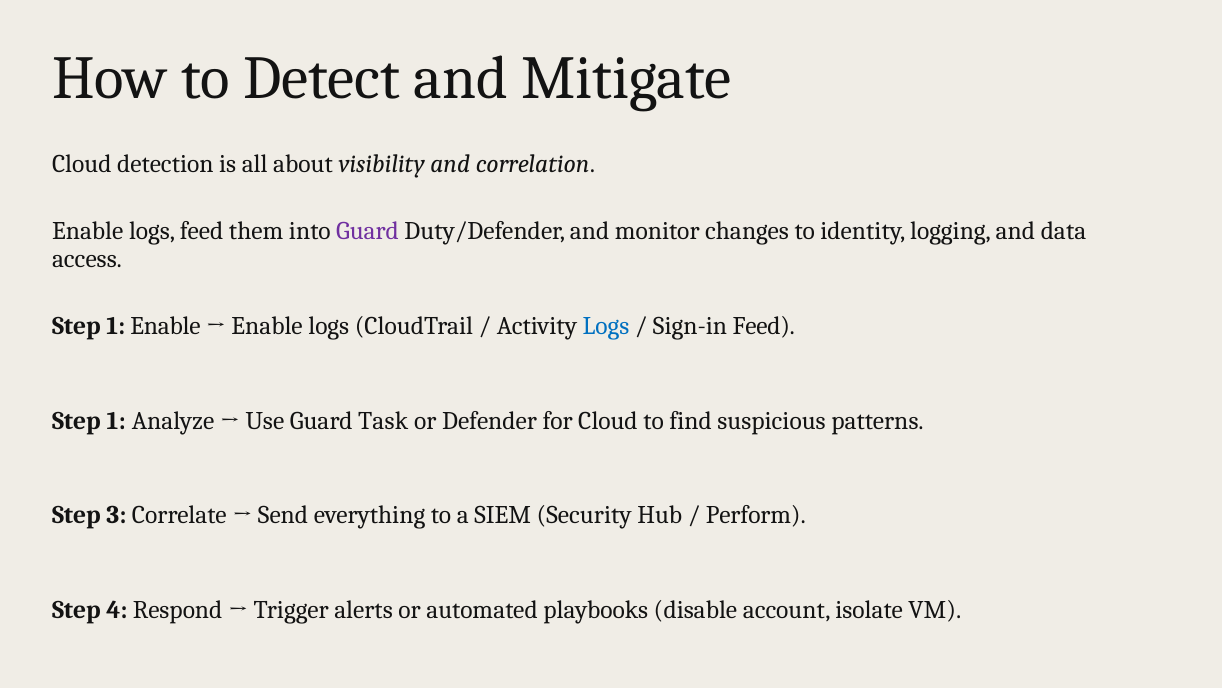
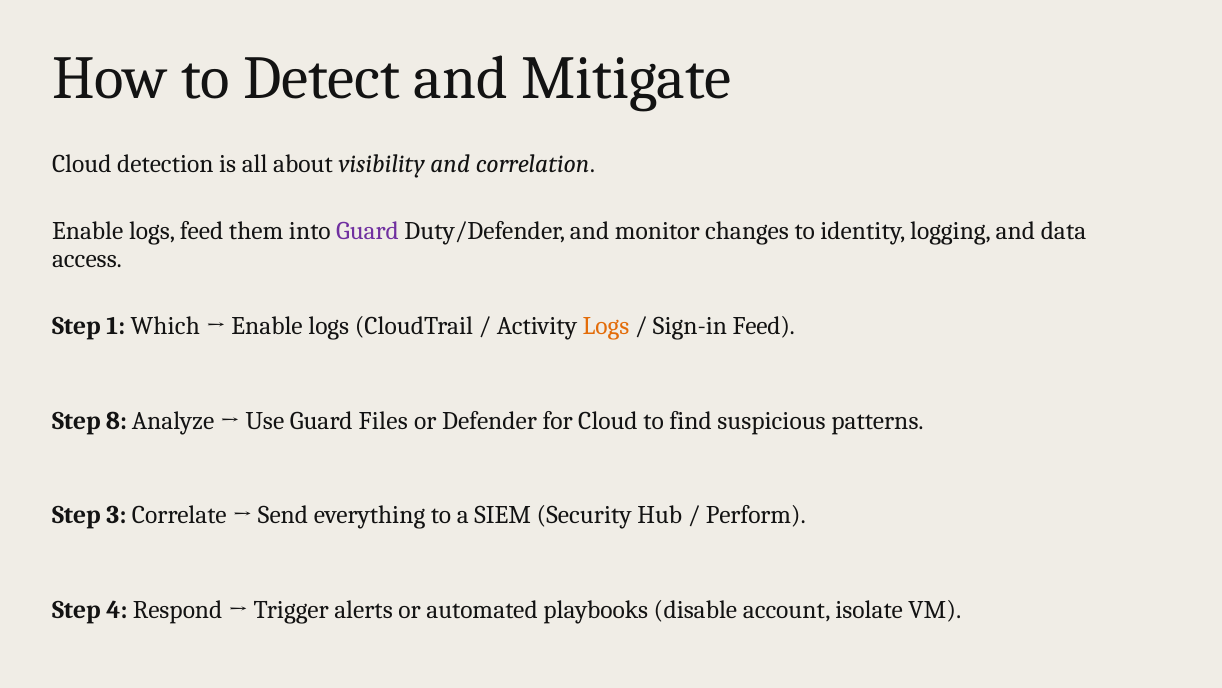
1 Enable: Enable -> Which
Logs at (606, 326) colour: blue -> orange
1 at (116, 420): 1 -> 8
Task: Task -> Files
